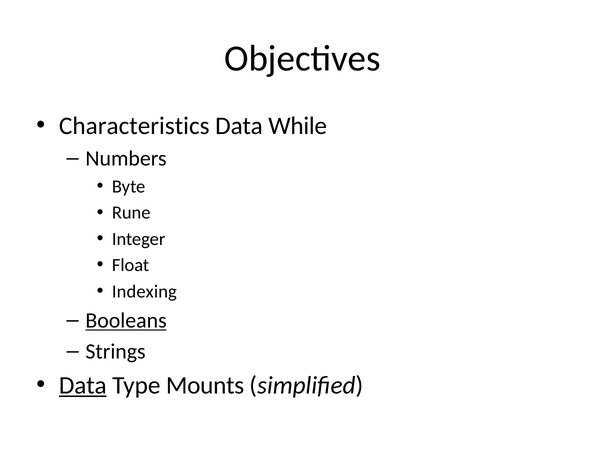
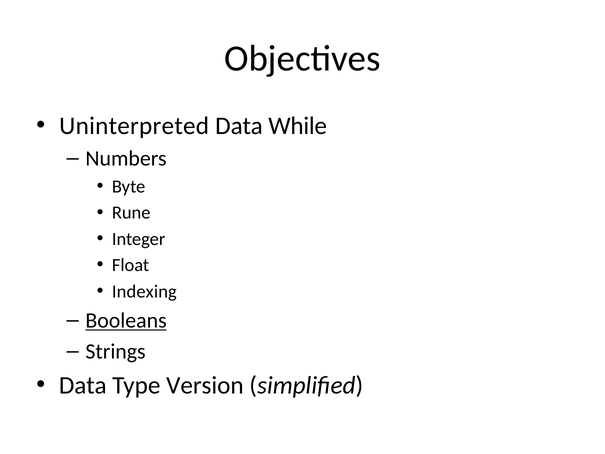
Characteristics: Characteristics -> Uninterpreted
Data at (83, 385) underline: present -> none
Mounts: Mounts -> Version
